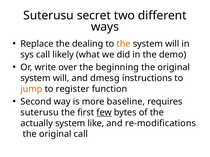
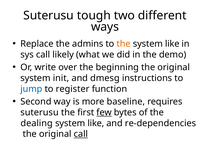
secret: secret -> tough
dealing: dealing -> admins
will at (172, 44): will -> like
will at (61, 78): will -> init
jump colour: orange -> blue
actually: actually -> dealing
re-modifications: re-modifications -> re-dependencies
call at (81, 134) underline: none -> present
